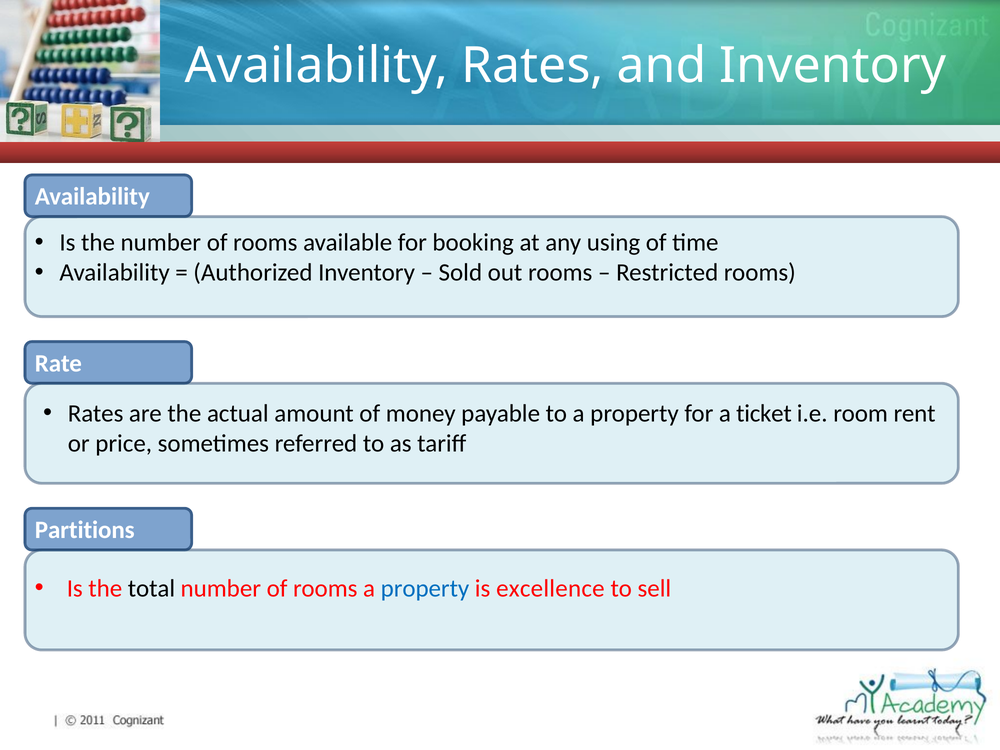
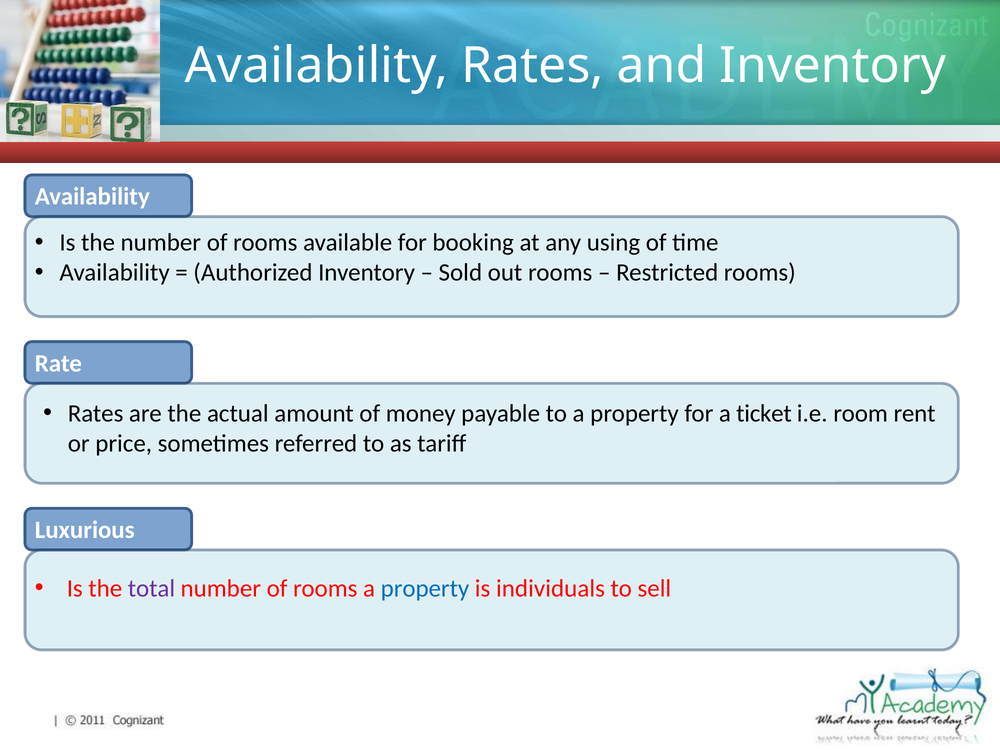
Partitions: Partitions -> Luxurious
total colour: black -> purple
excellence: excellence -> individuals
